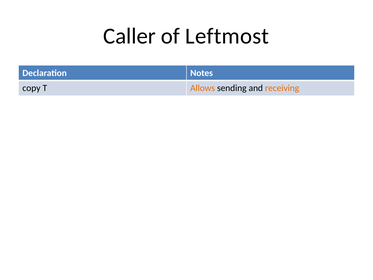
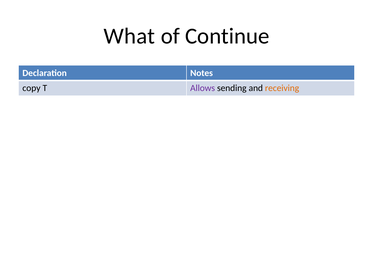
Caller: Caller -> What
Leftmost: Leftmost -> Continue
Allows colour: orange -> purple
